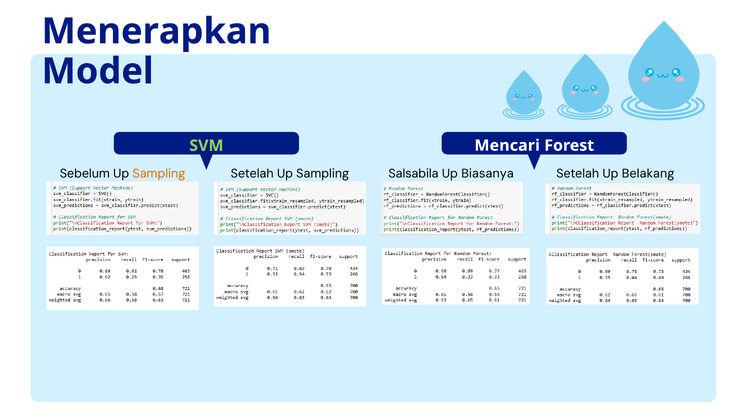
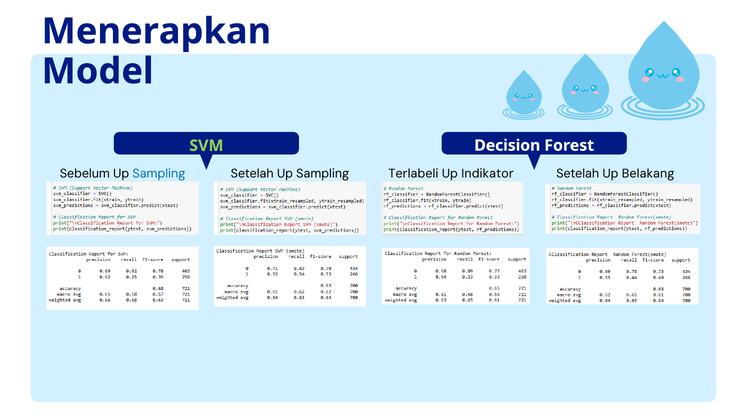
Mencari: Mencari -> Decision
Sampling at (159, 174) colour: orange -> blue
Salsabila: Salsabila -> Terlabeli
Biasanya: Biasanya -> Indikator
